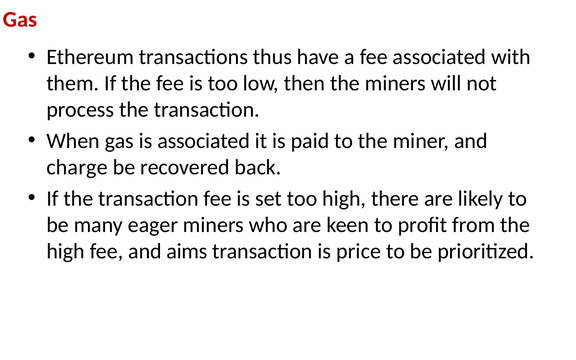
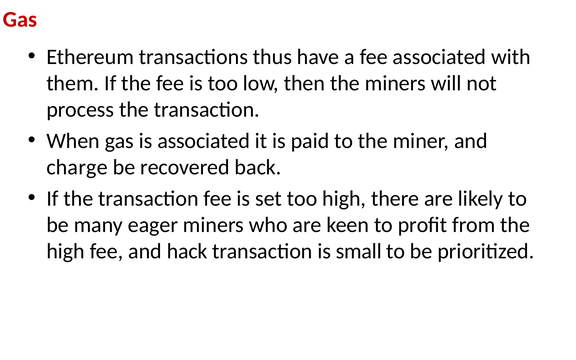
aims: aims -> hack
price: price -> small
